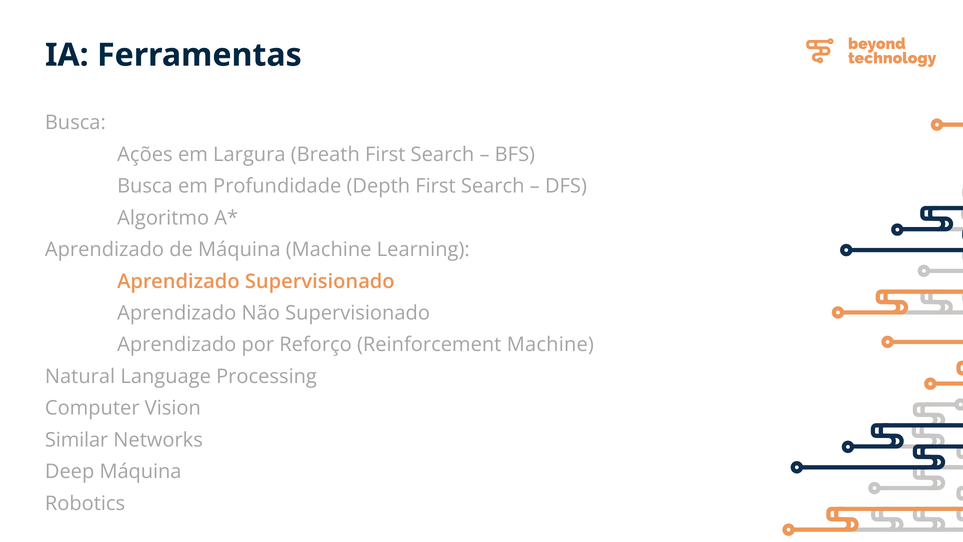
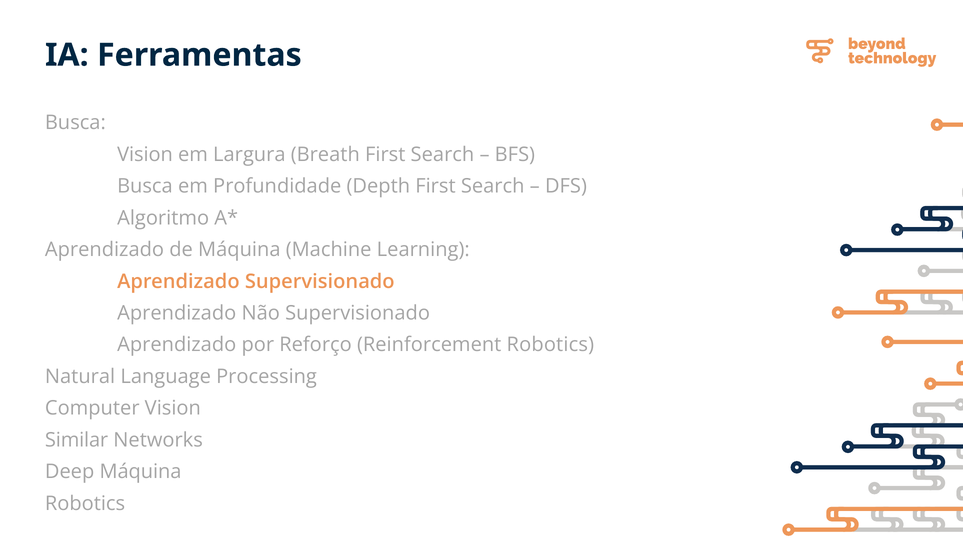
Ações at (145, 154): Ações -> Vision
Reinforcement Machine: Machine -> Robotics
